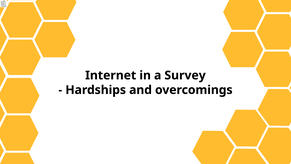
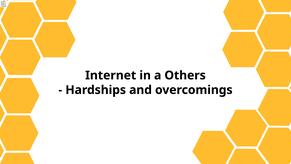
Survey: Survey -> Others
